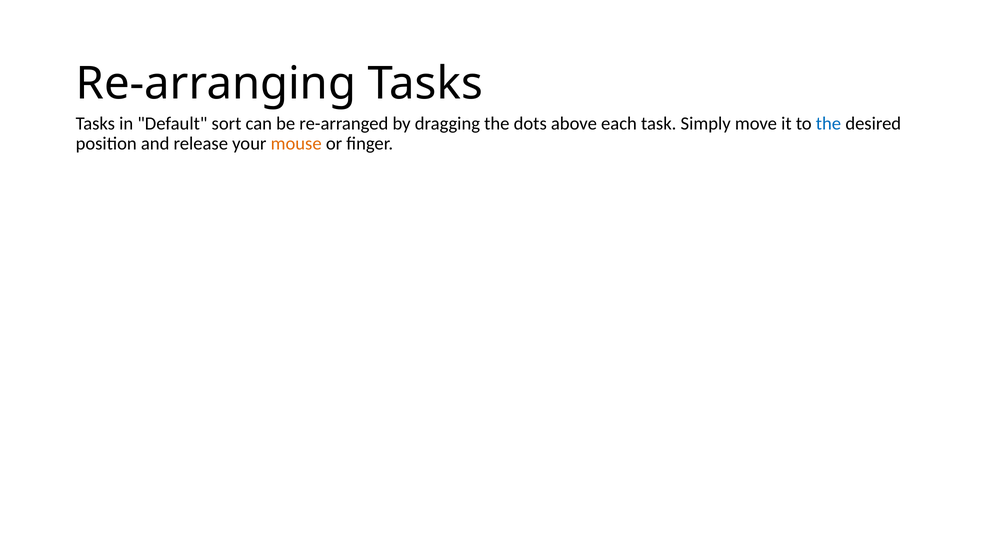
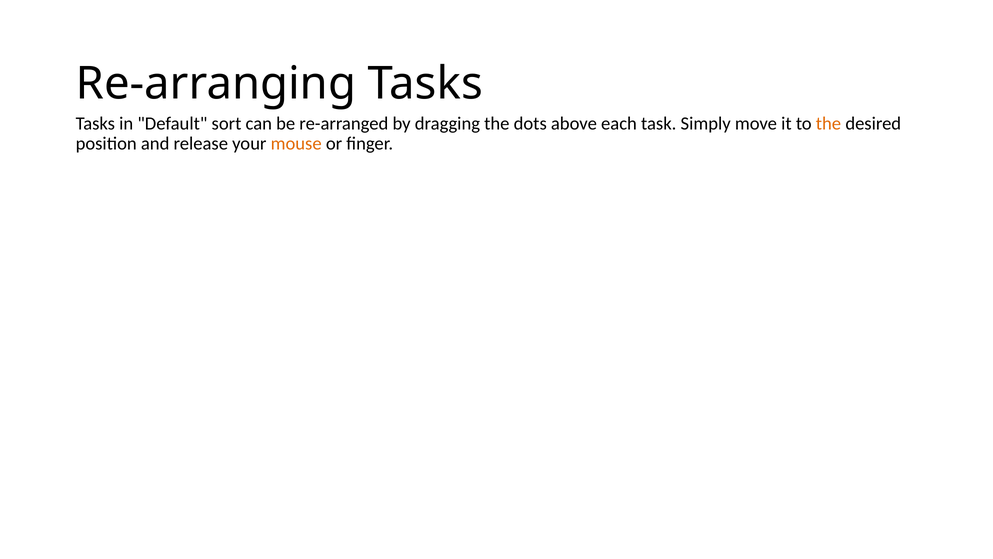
the at (828, 123) colour: blue -> orange
